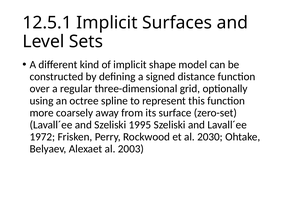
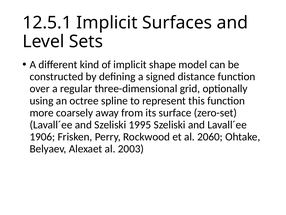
1972: 1972 -> 1906
2030: 2030 -> 2060
